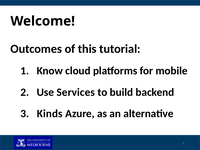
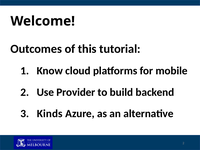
Services: Services -> Provider
